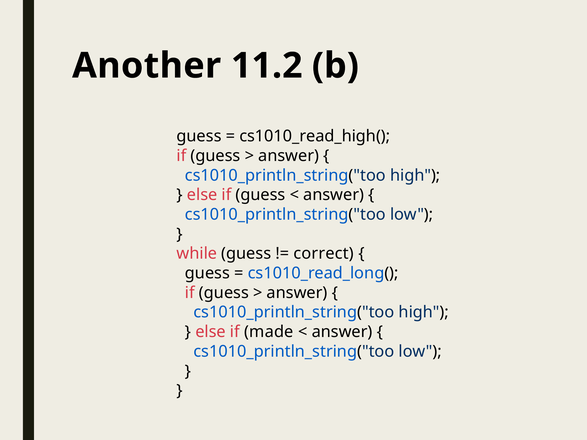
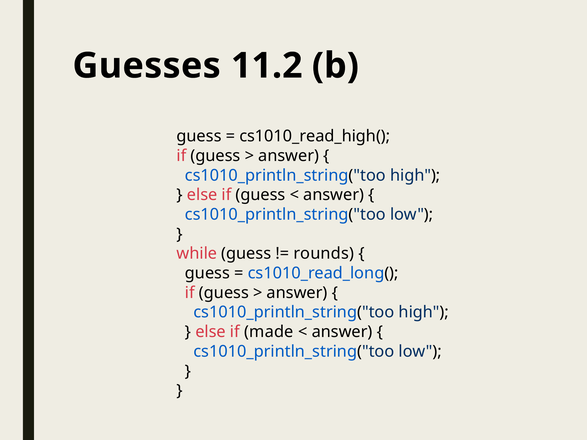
Another: Another -> Guesses
correct: correct -> rounds
